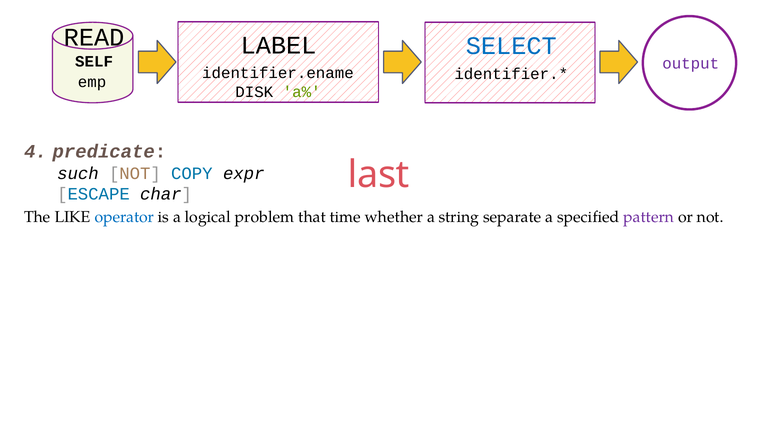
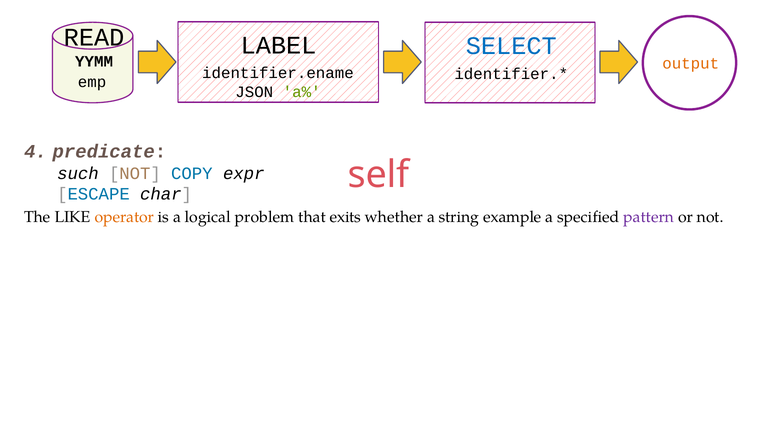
SELF: SELF -> YYMM
output colour: purple -> orange
DISK: DISK -> JSON
last: last -> self
operator colour: blue -> orange
time: time -> exits
separate: separate -> example
